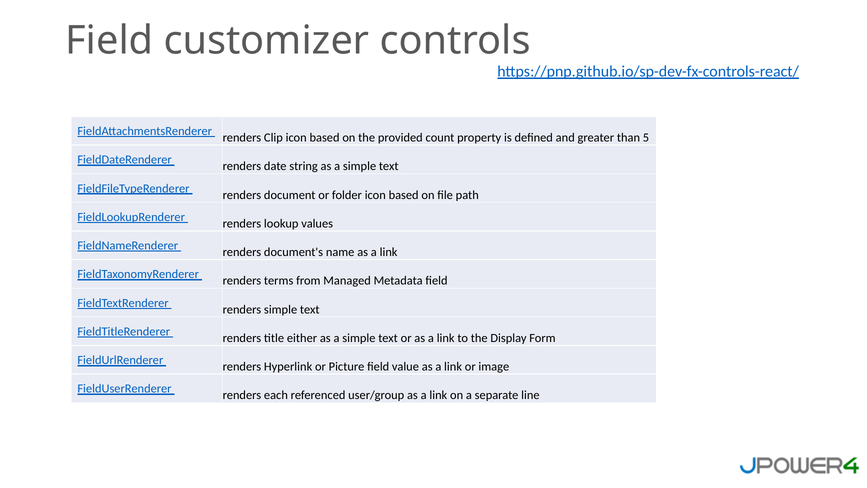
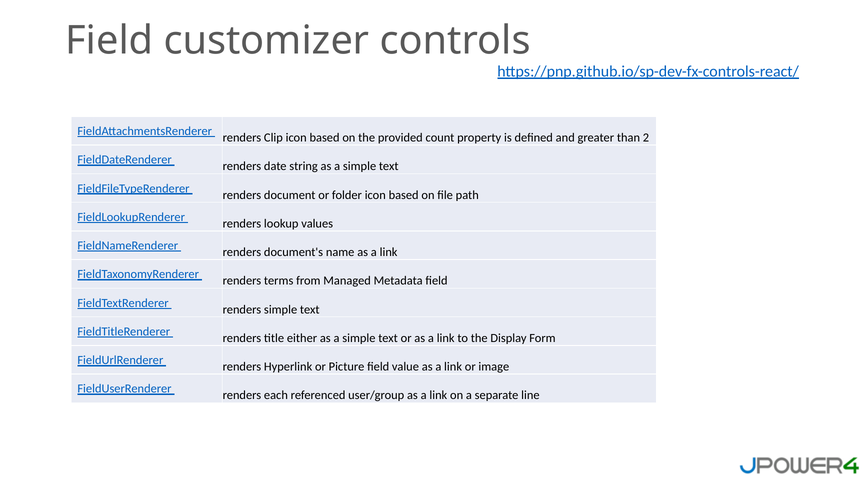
5: 5 -> 2
